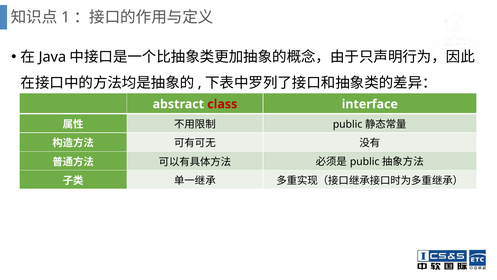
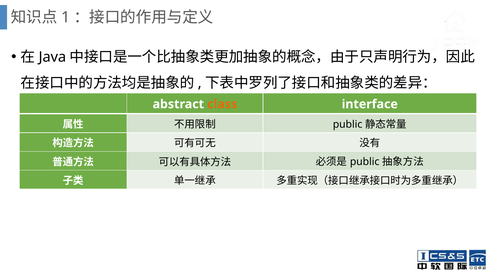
class colour: red -> orange
